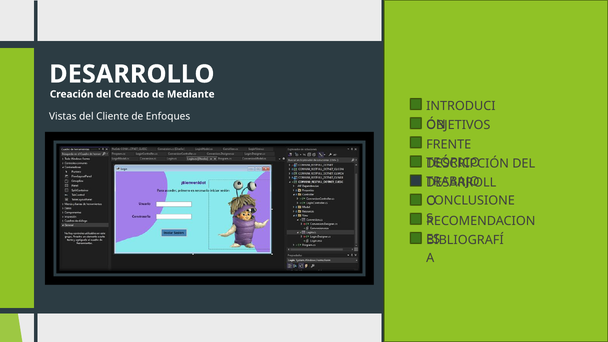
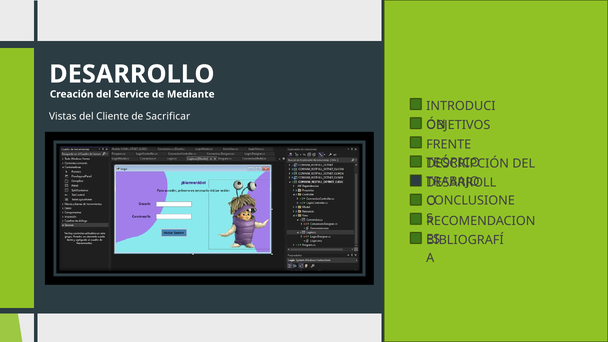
Creado: Creado -> Service
Enfoques: Enfoques -> Sacrificar
